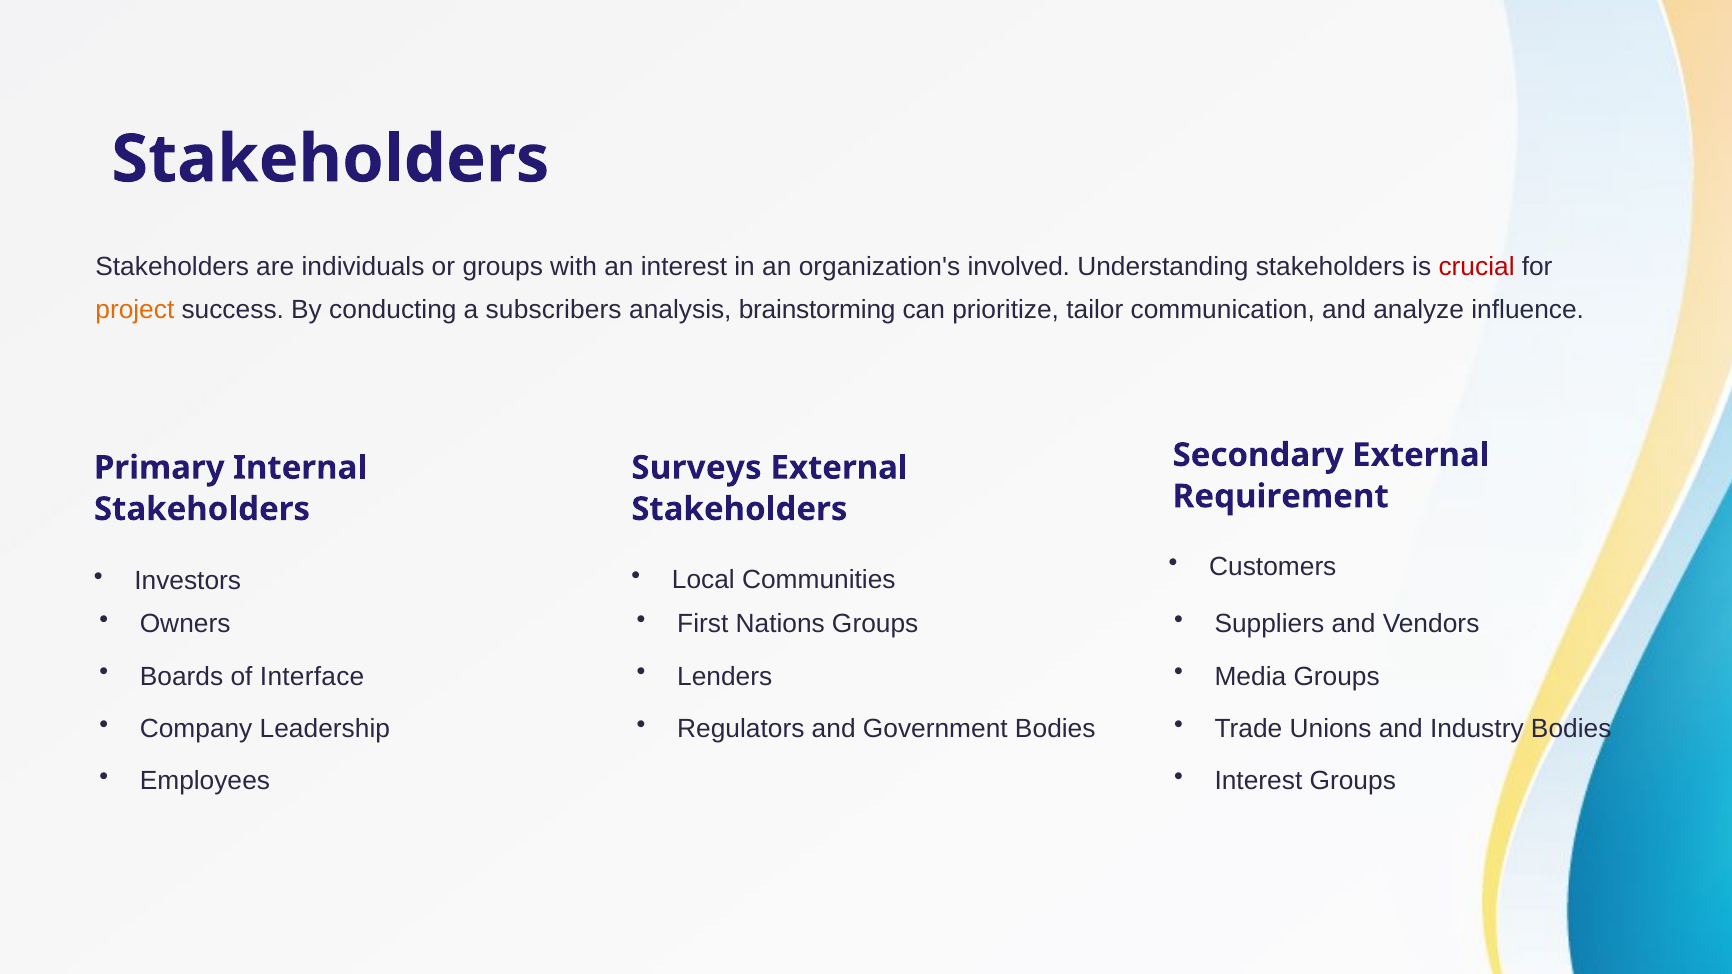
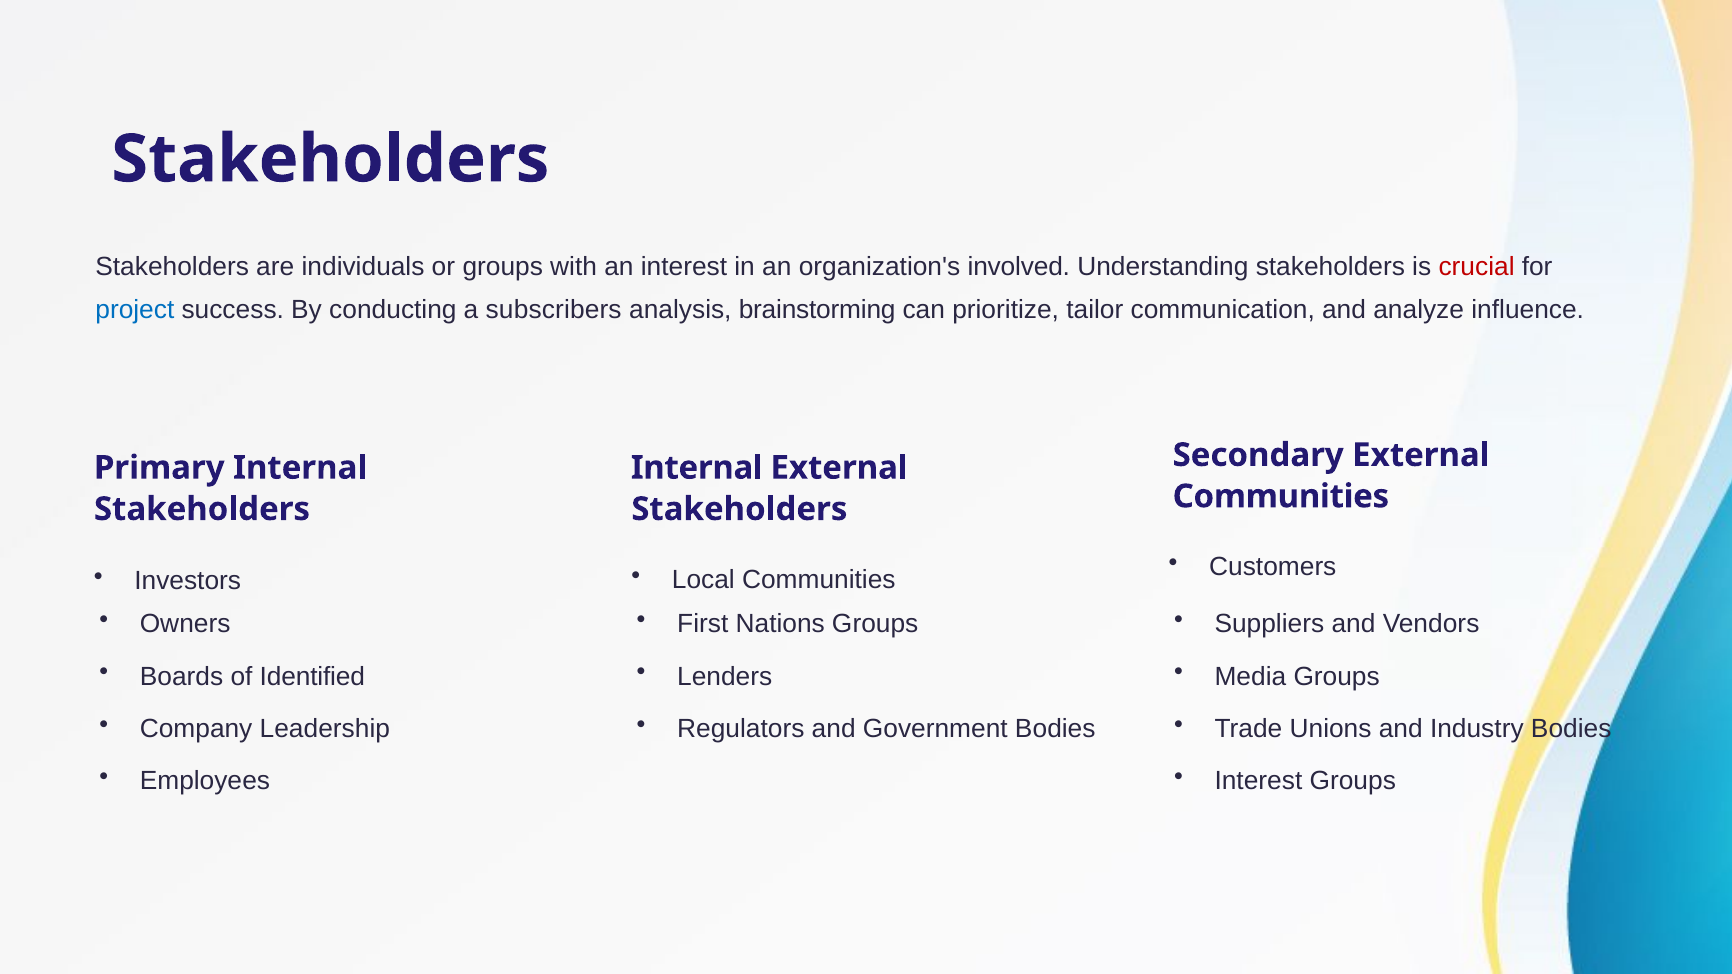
project colour: orange -> blue
Surveys at (696, 468): Surveys -> Internal
Requirement at (1281, 497): Requirement -> Communities
Interface: Interface -> Identified
